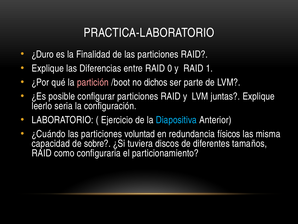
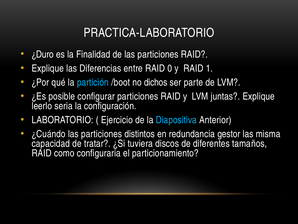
partición colour: pink -> light blue
voluntad: voluntad -> distintos
físicos: físicos -> gestor
sobre: sobre -> tratar
